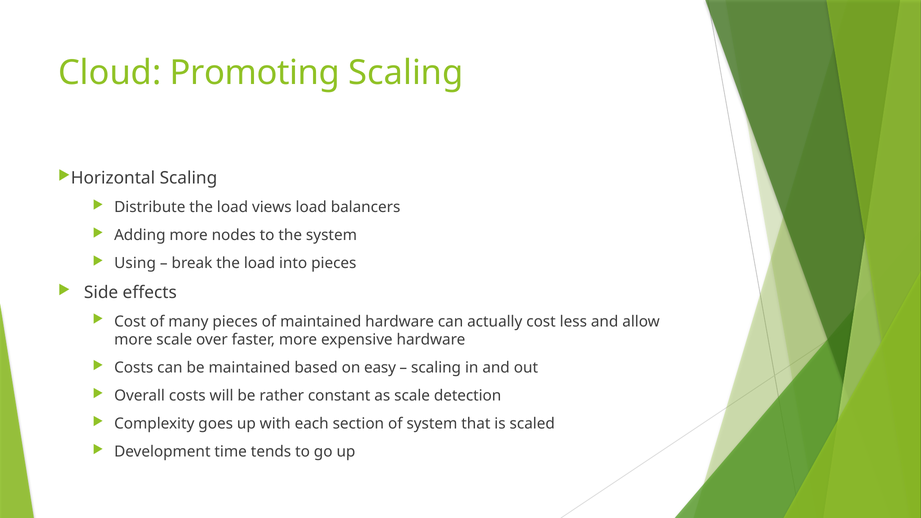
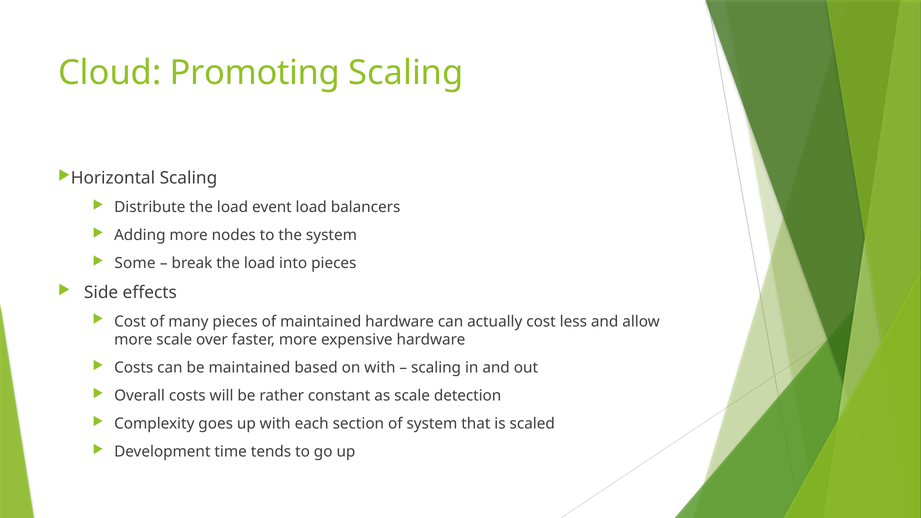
views: views -> event
Using: Using -> Some
on easy: easy -> with
